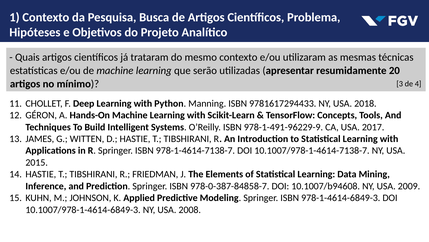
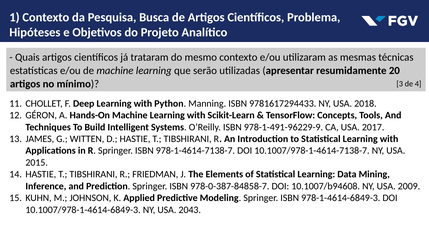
2008: 2008 -> 2043
